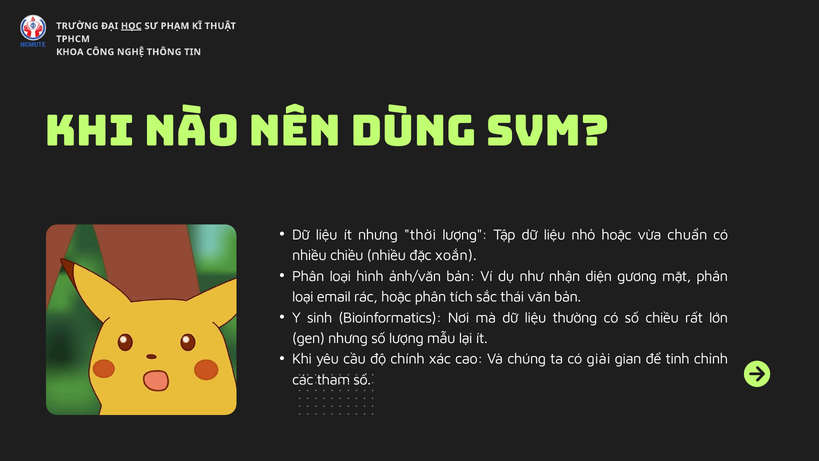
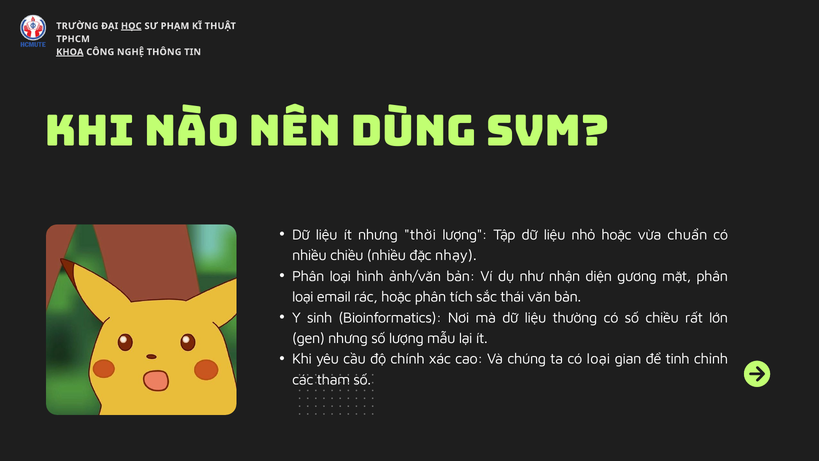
KHOA underline: none -> present
xoắn: xoắn -> nhạy
có giải: giải -> loại
